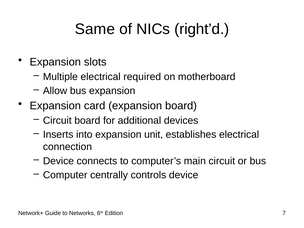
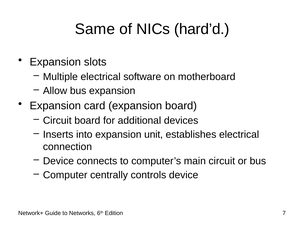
right’d: right’d -> hard’d
required: required -> software
